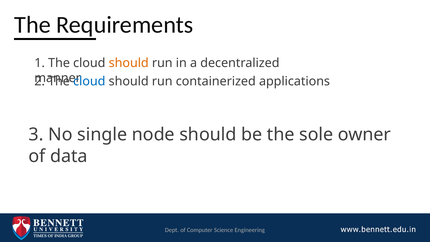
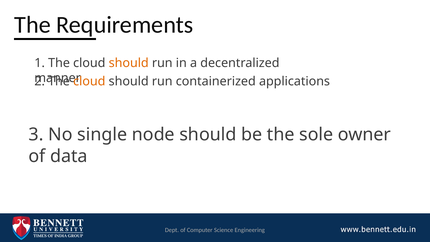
cloud at (89, 81) colour: blue -> orange
